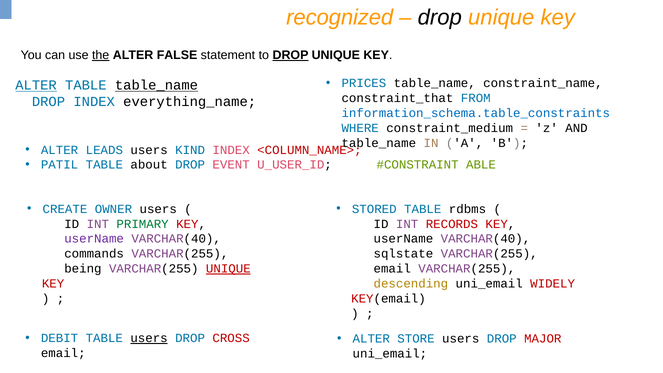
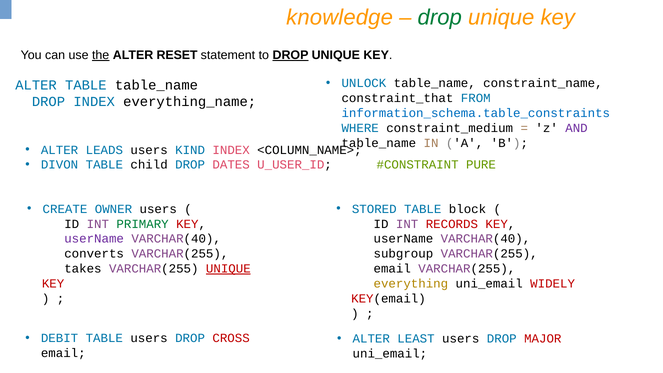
recognized: recognized -> knowledge
drop at (440, 17) colour: black -> green
FALSE: FALSE -> RESET
PRICES: PRICES -> UNLOCK
ALTER at (36, 85) underline: present -> none
table_name at (156, 85) underline: present -> none
AND colour: black -> purple
<COLUMN_NAME> colour: red -> black
PATIL: PATIL -> DIVON
about: about -> child
EVENT: EVENT -> DATES
ABLE: ABLE -> PURE
rdbms: rdbms -> block
commands: commands -> converts
sqlstate: sqlstate -> subgroup
being: being -> takes
descending: descending -> everything
users at (149, 338) underline: present -> none
STORE: STORE -> LEAST
